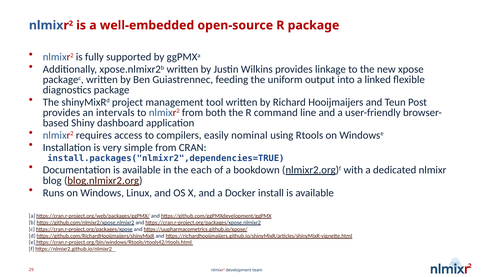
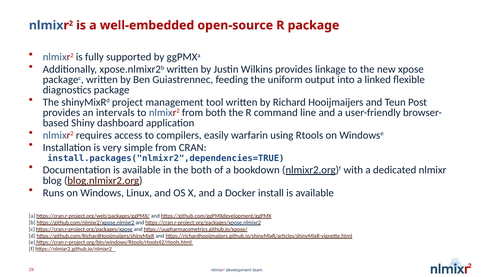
nominal: nominal -> warfarin
the each: each -> both
